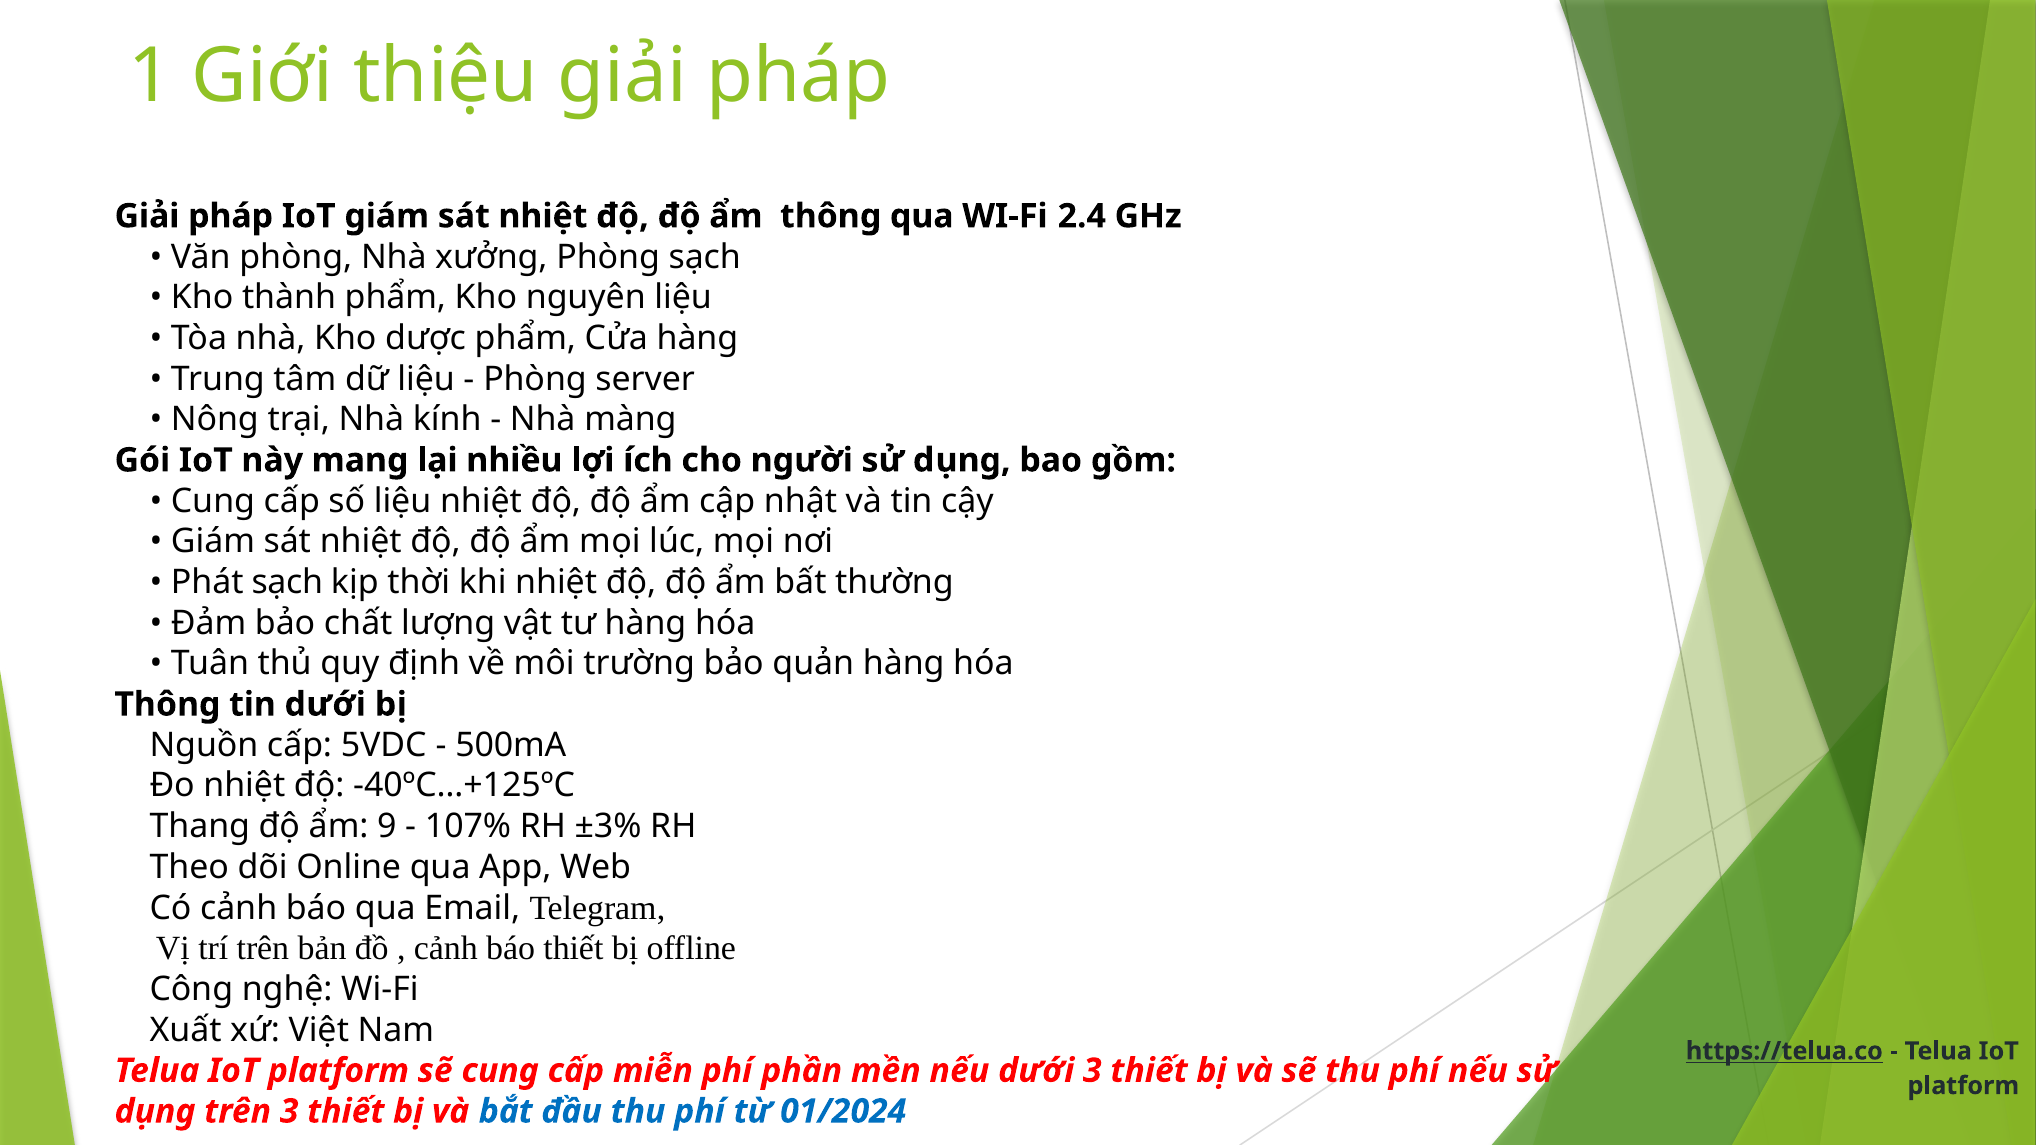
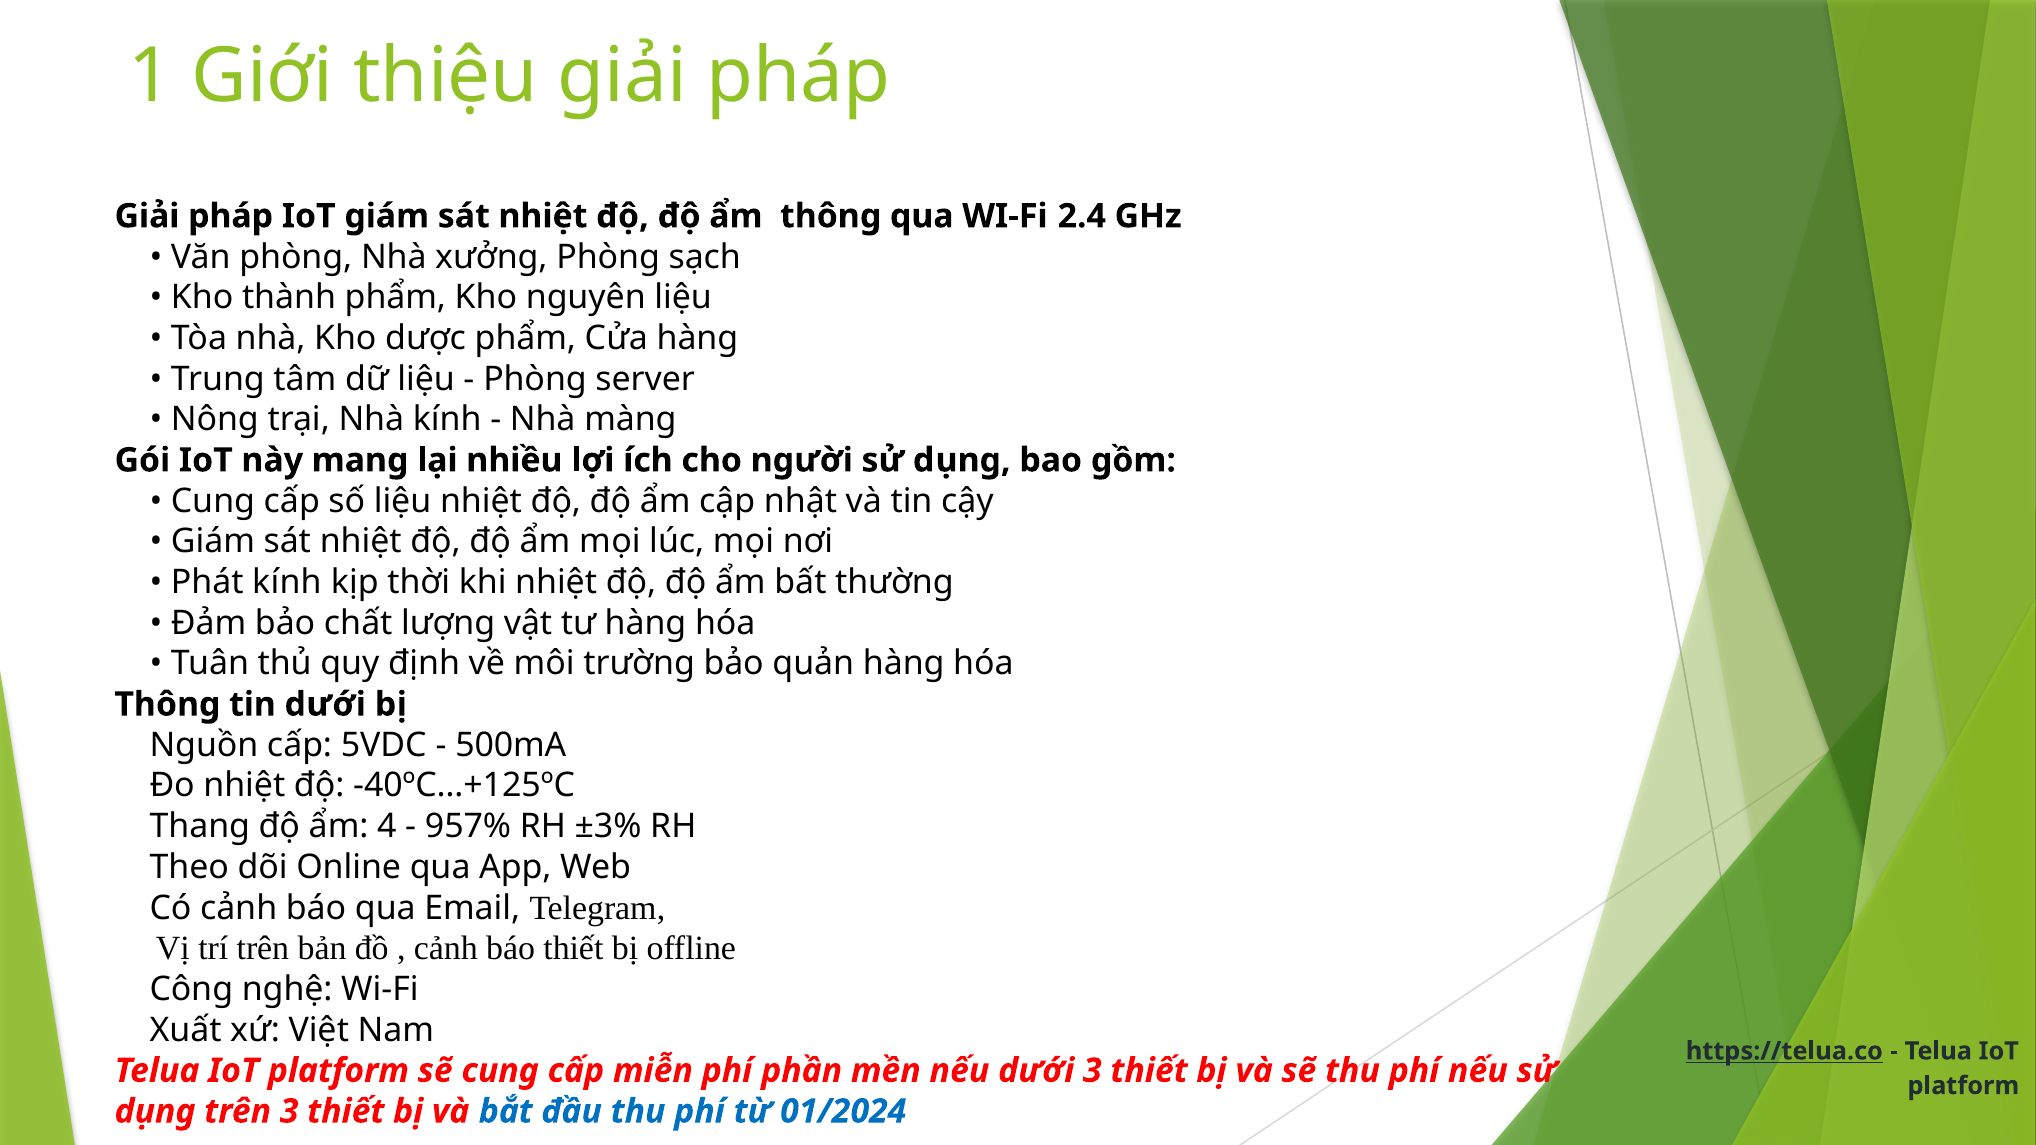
Phát sạch: sạch -> kính
9: 9 -> 4
107%: 107% -> 957%
